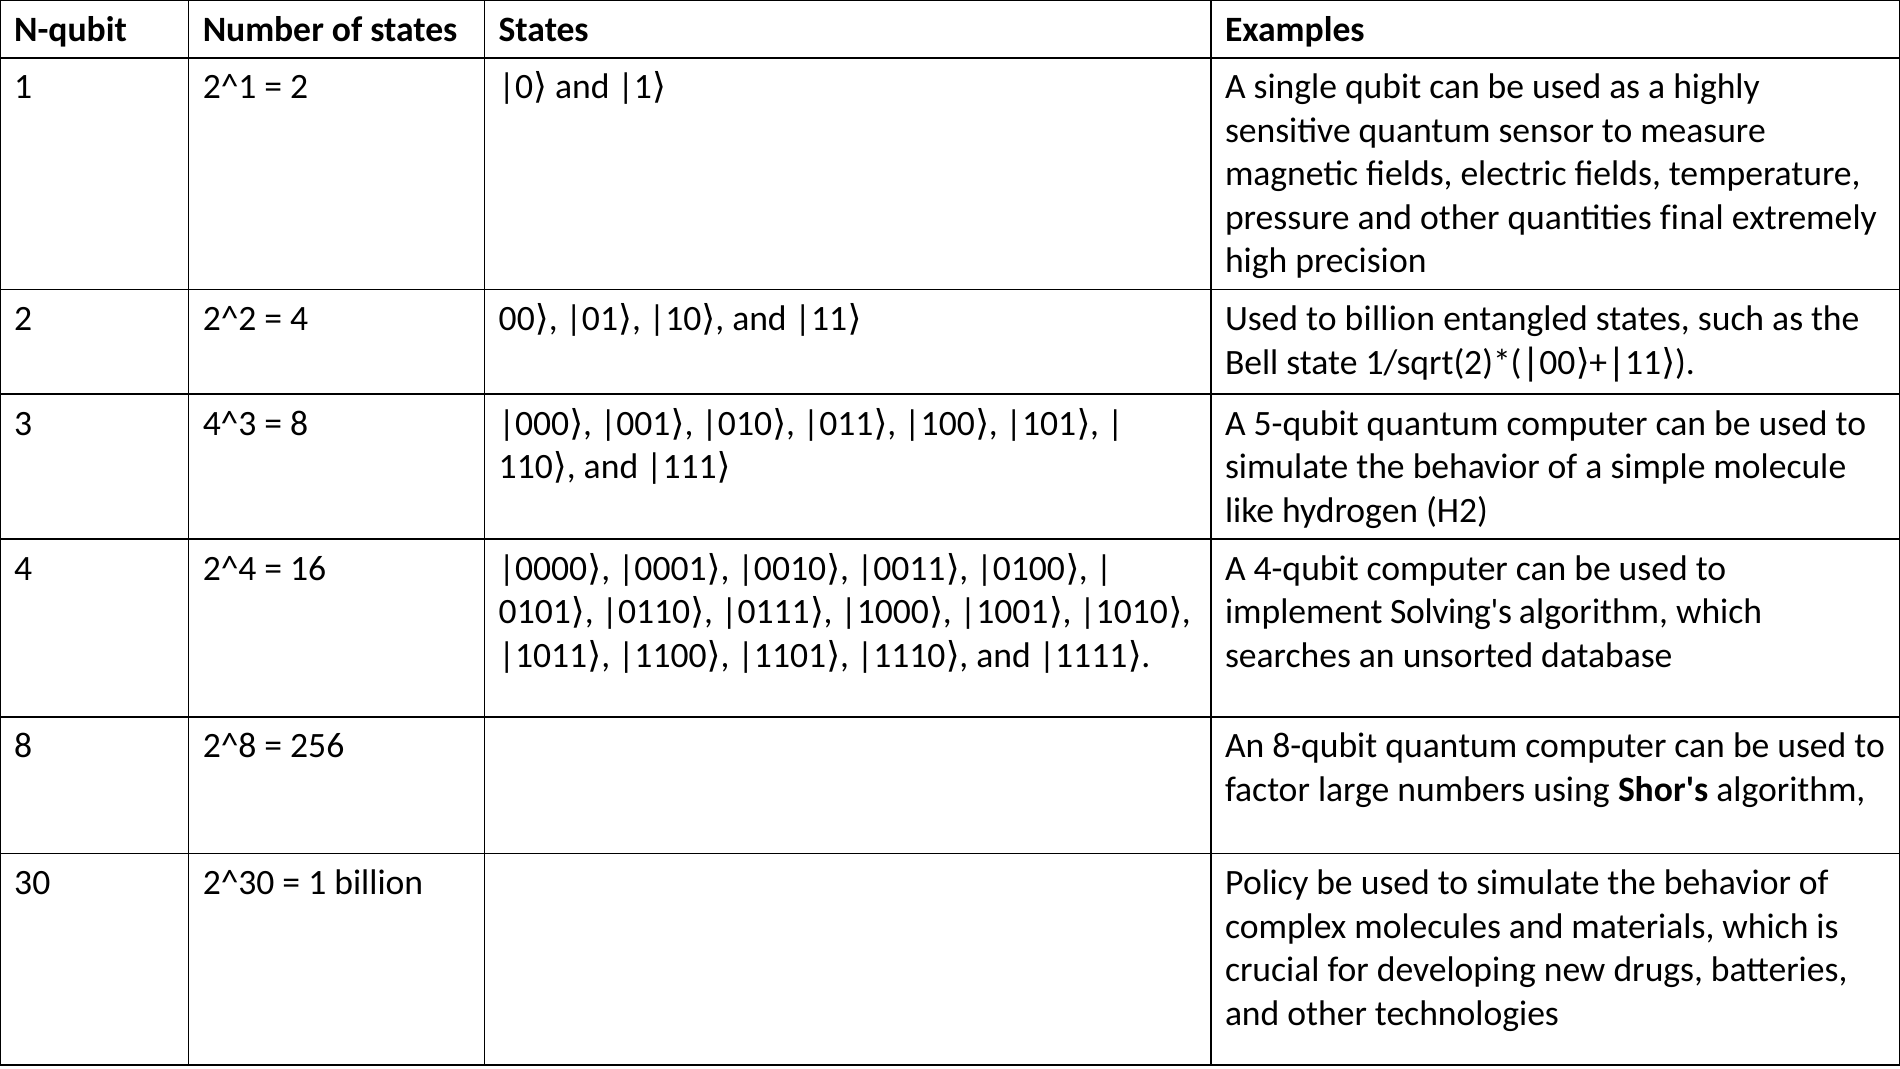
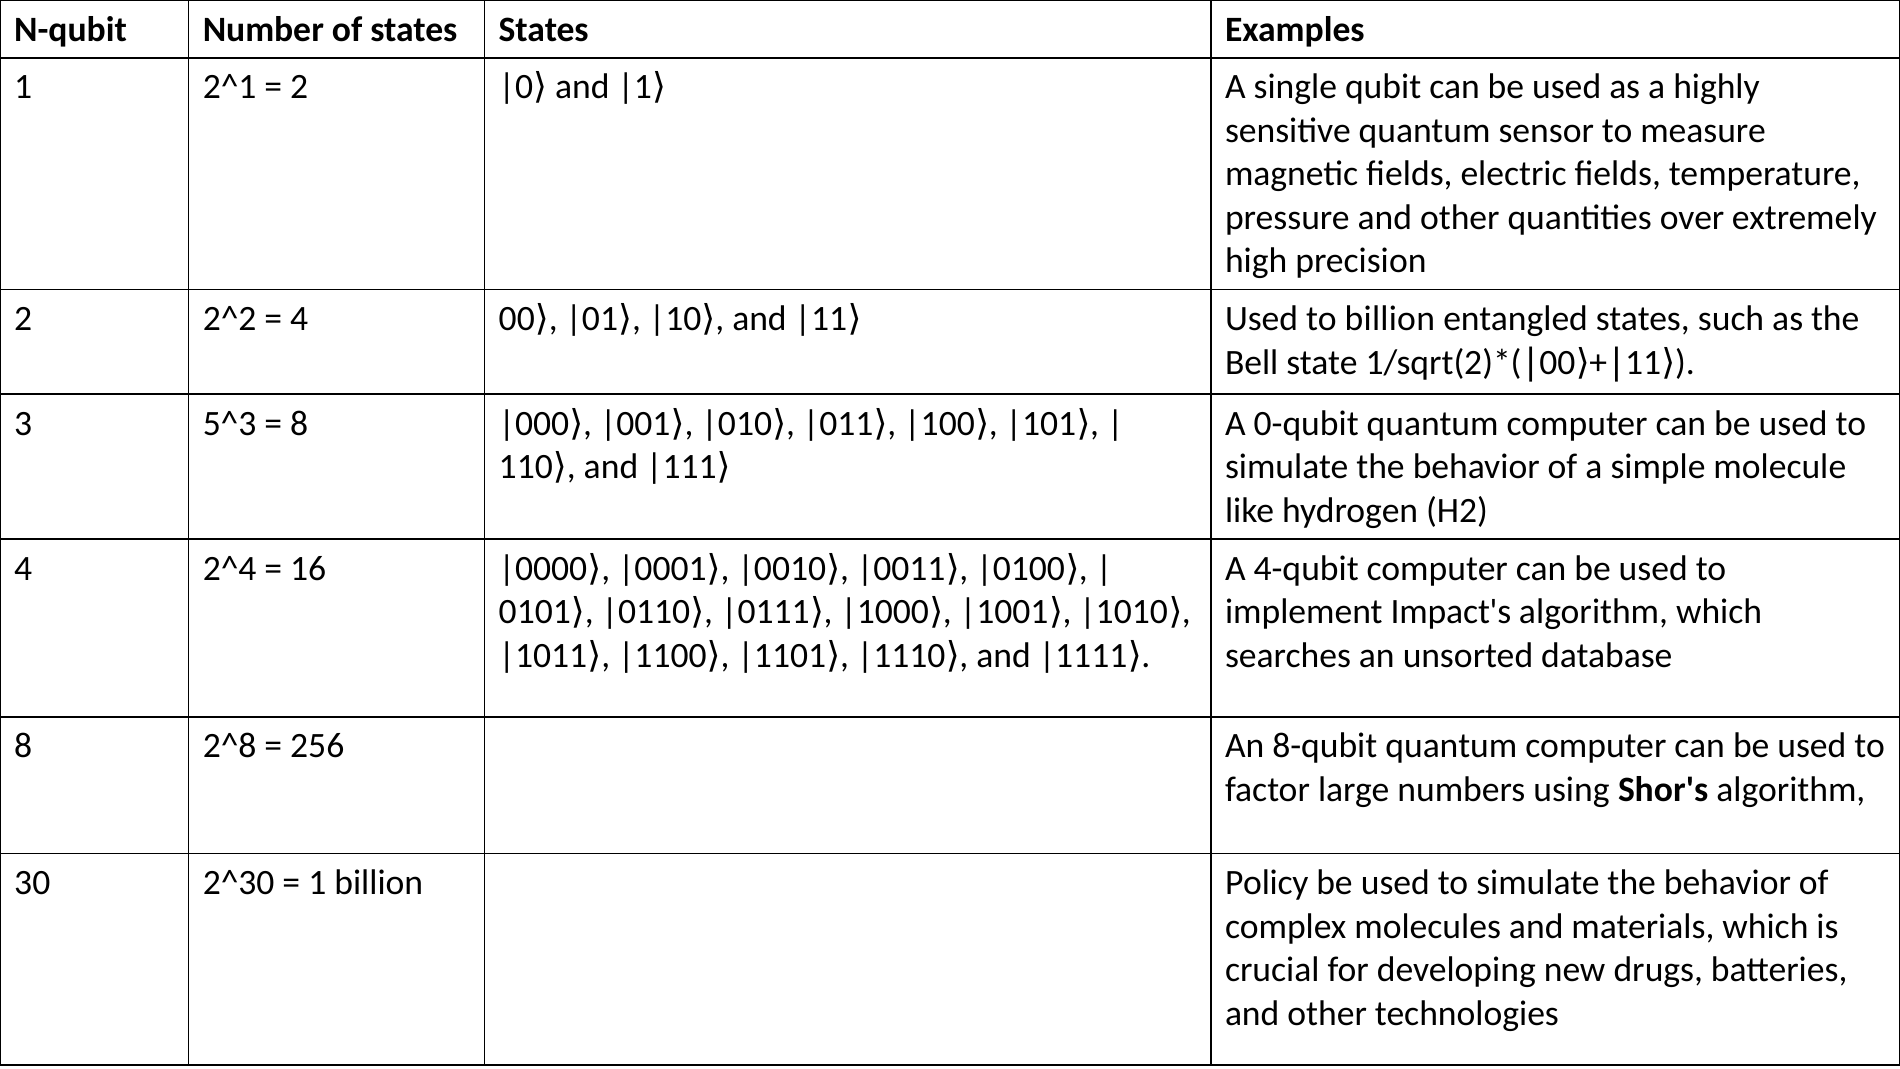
final: final -> over
4^3: 4^3 -> 5^3
5-qubit: 5-qubit -> 0-qubit
Solving's: Solving's -> Impact's
